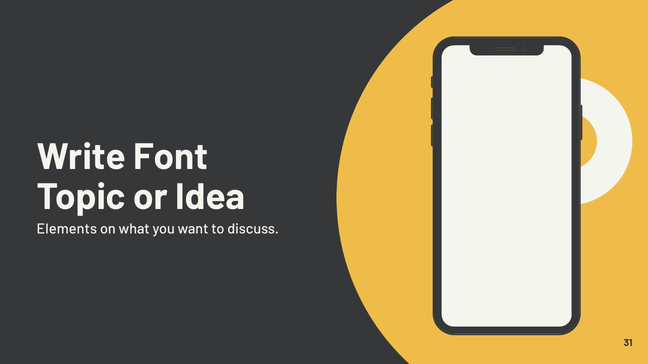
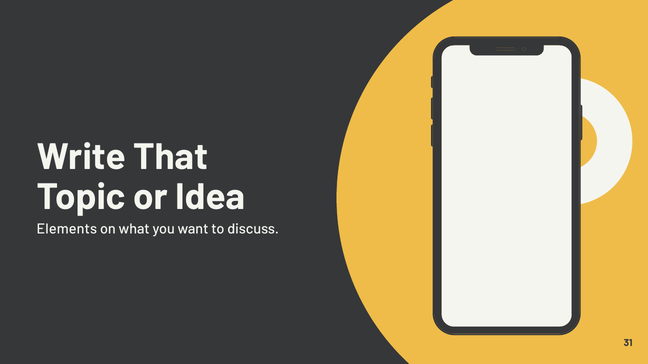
Font: Font -> That
